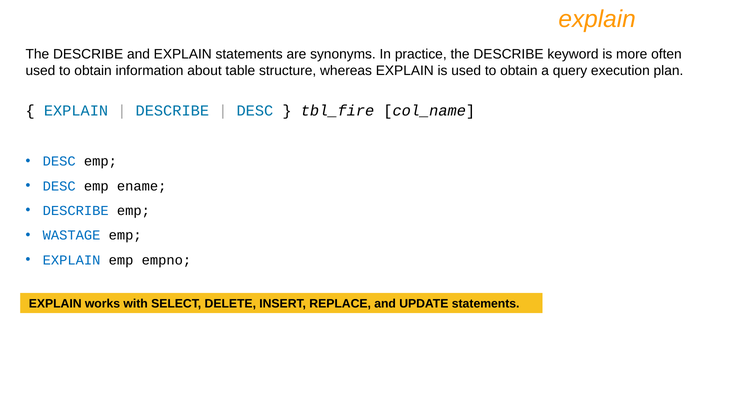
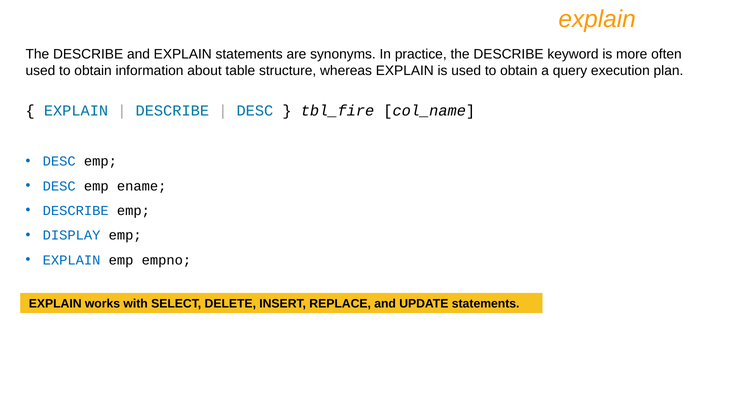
WASTAGE: WASTAGE -> DISPLAY
